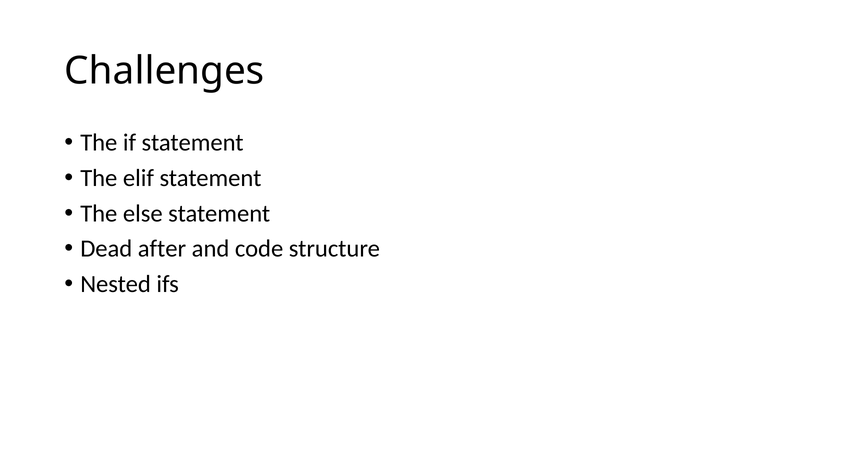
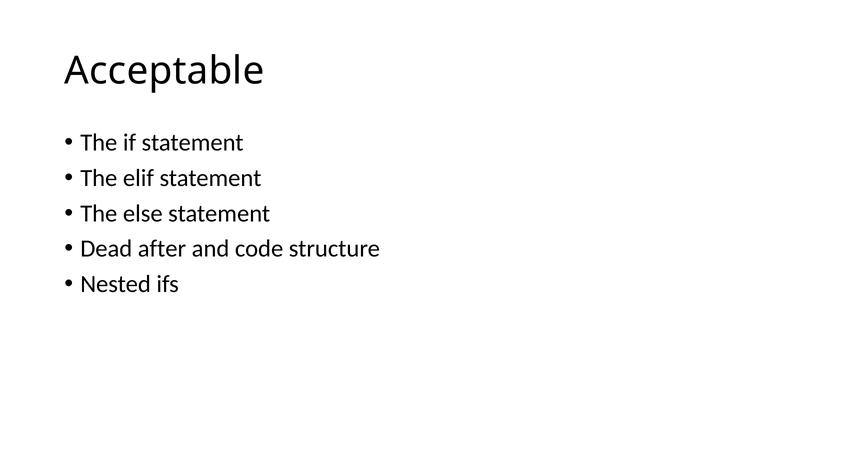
Challenges: Challenges -> Acceptable
